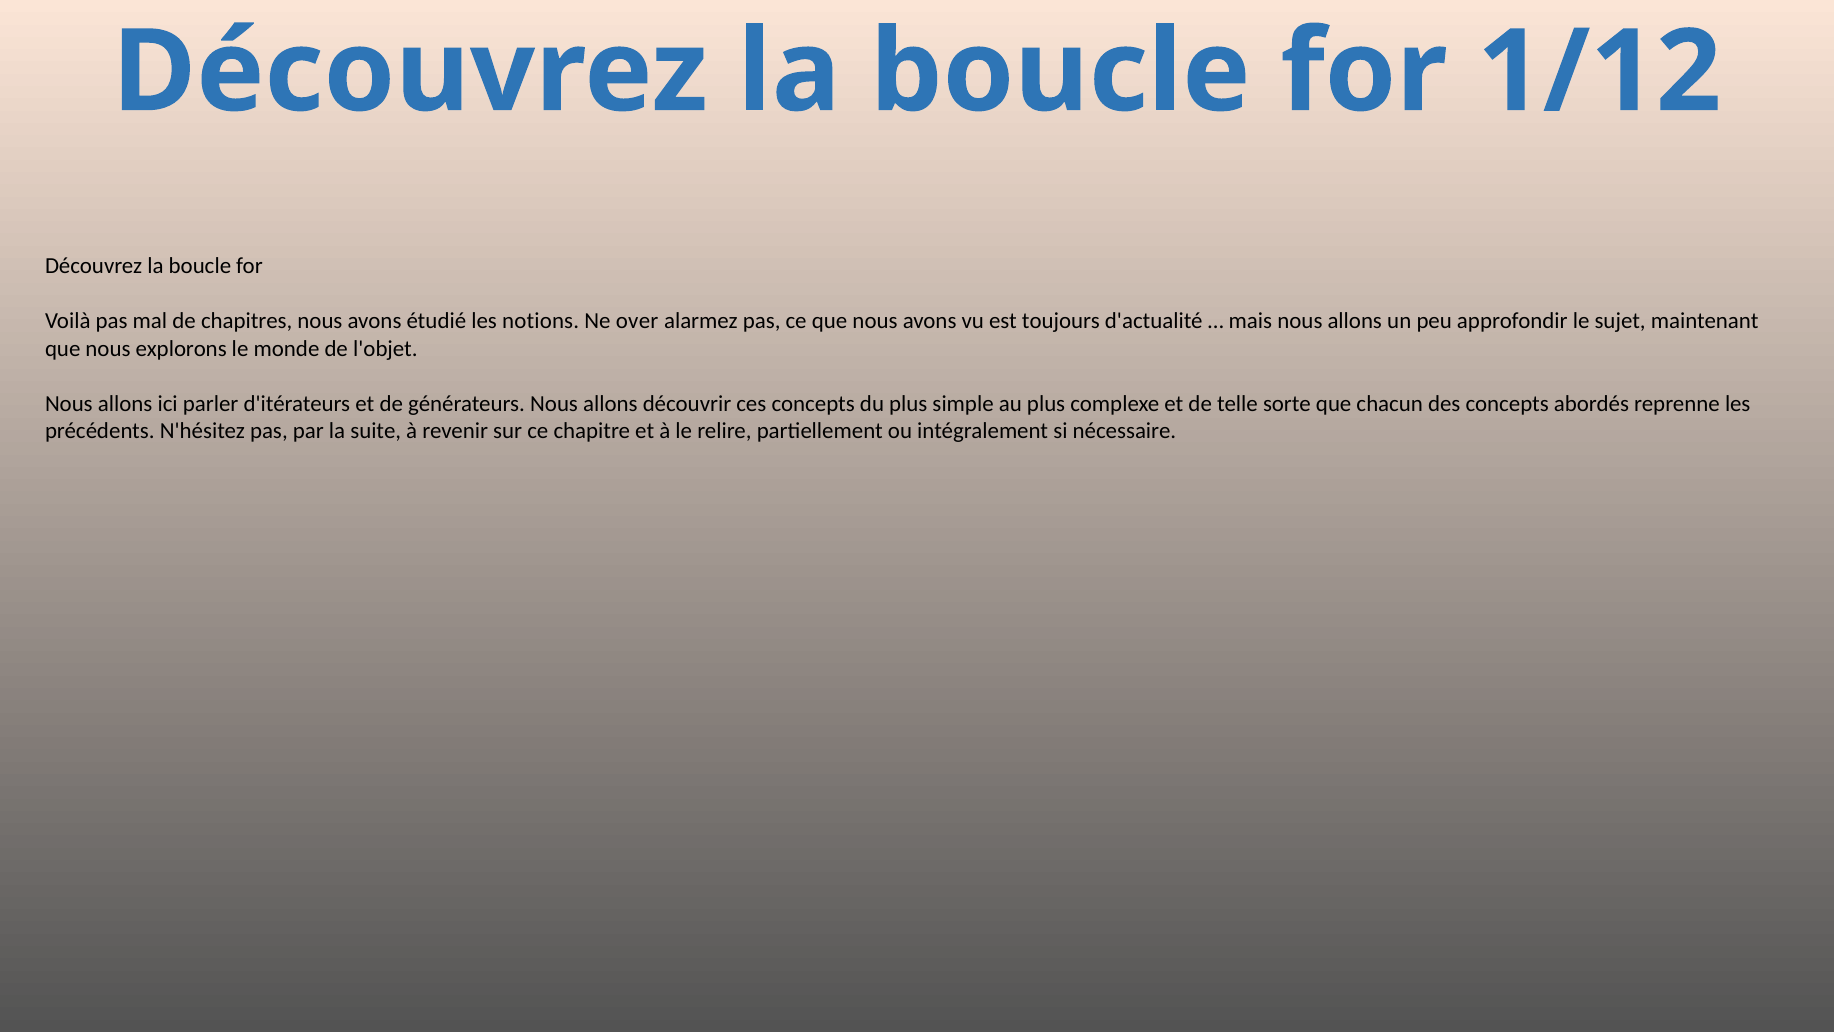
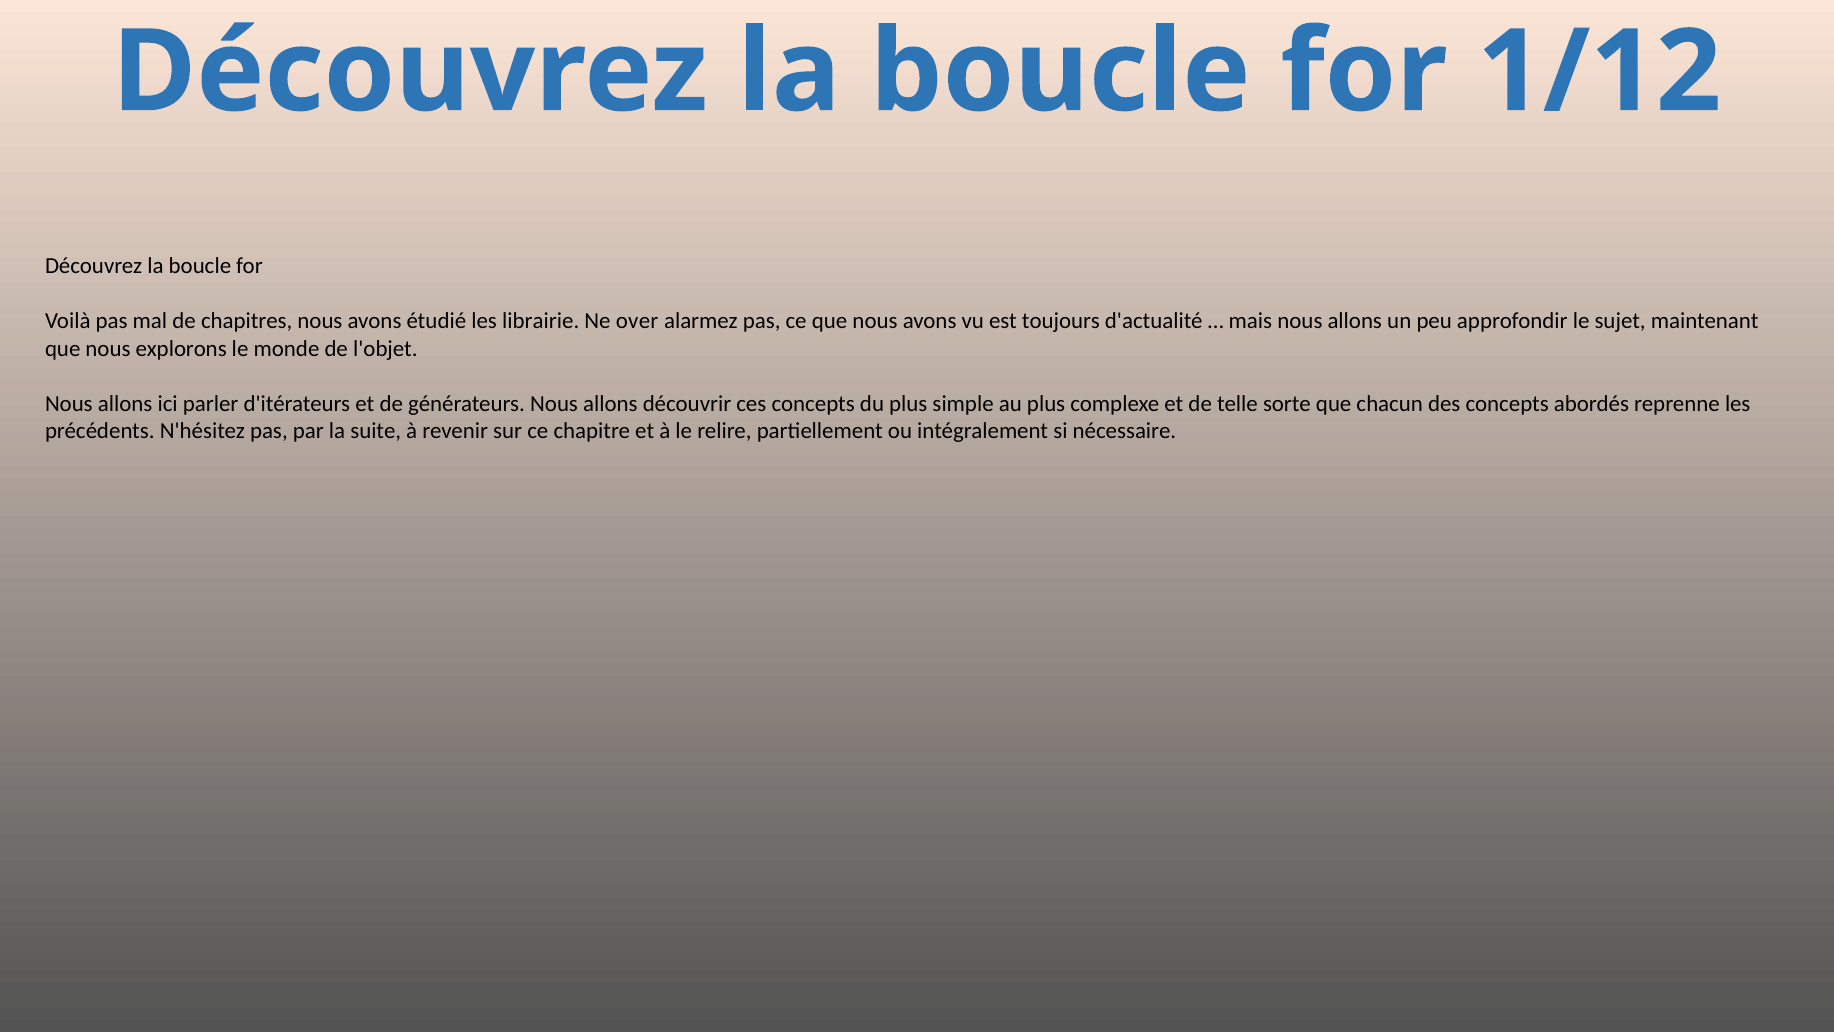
notions: notions -> librairie
